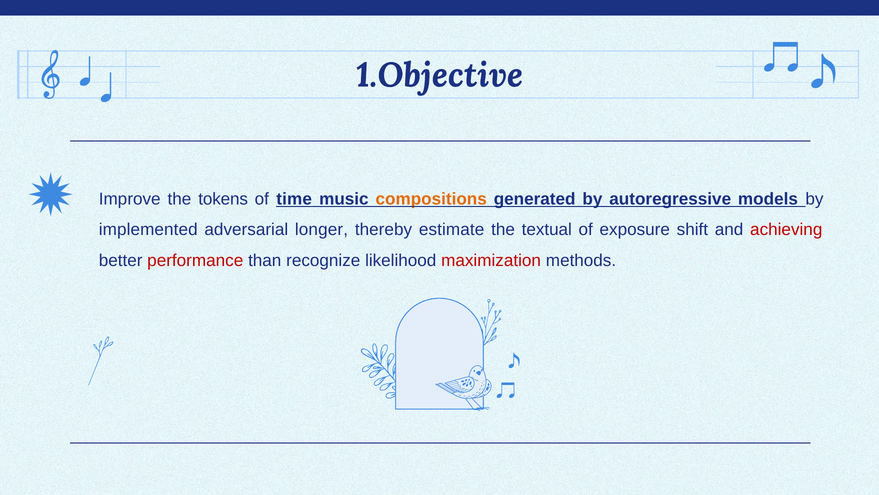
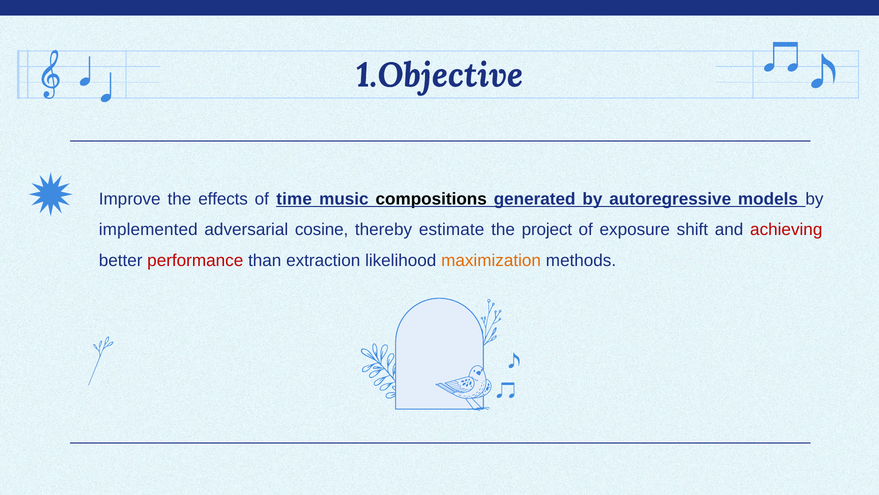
tokens: tokens -> effects
compositions colour: orange -> black
longer: longer -> cosine
textual: textual -> project
recognize: recognize -> extraction
maximization colour: red -> orange
